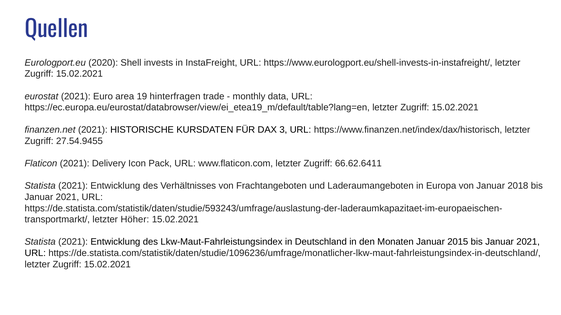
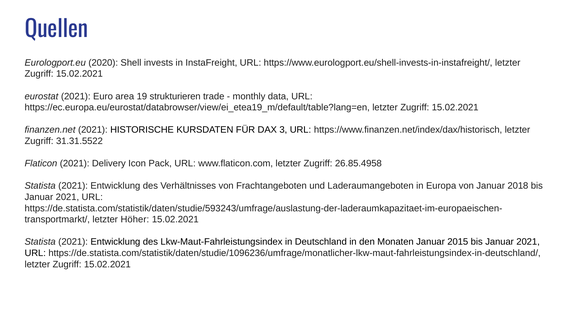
hinterfragen: hinterfragen -> strukturieren
27.54.9455: 27.54.9455 -> 31.31.5522
66.62.6411: 66.62.6411 -> 26.85.4958
